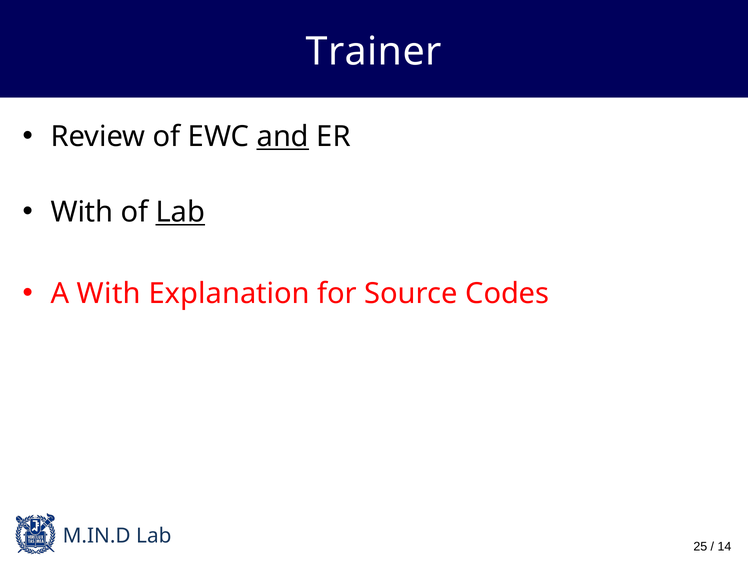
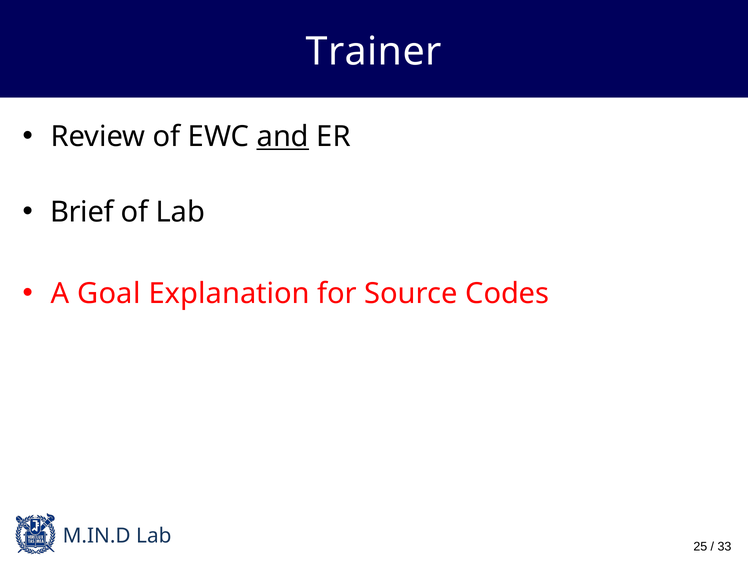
With at (82, 212): With -> Brief
Lab at (180, 212) underline: present -> none
A With: With -> Goal
14: 14 -> 33
